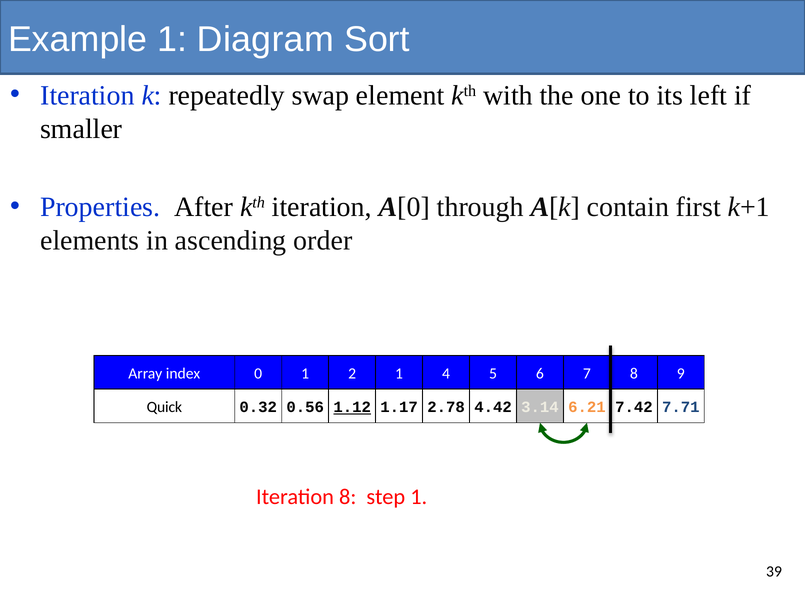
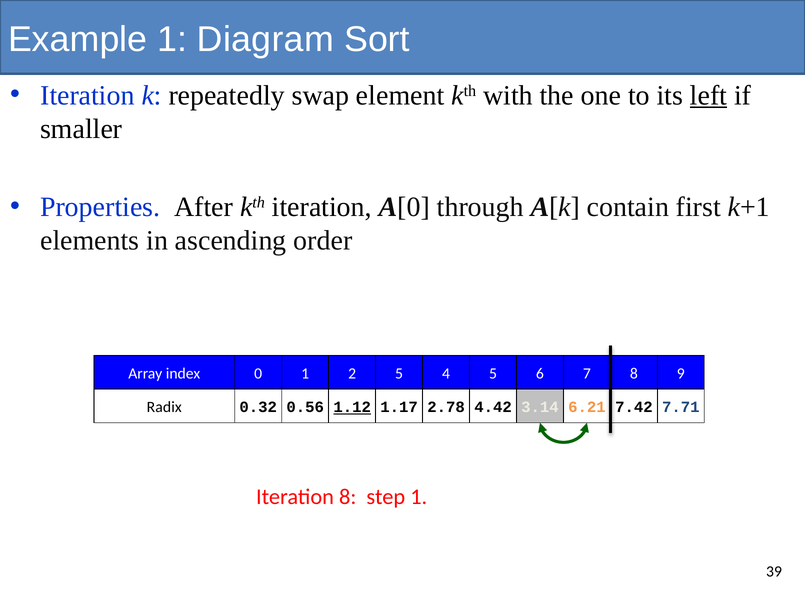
left underline: none -> present
2 1: 1 -> 5
Quick: Quick -> Radix
